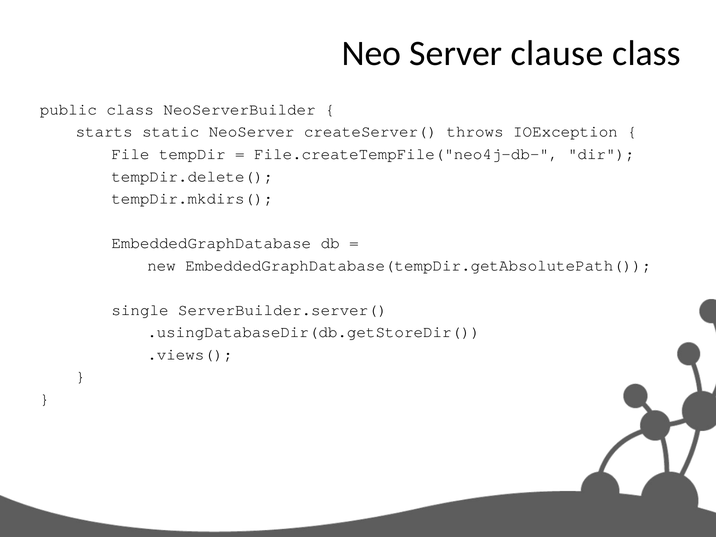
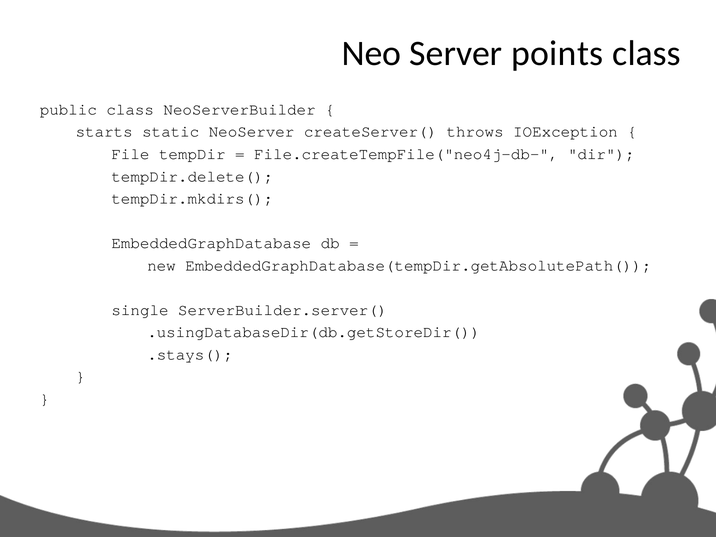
clause: clause -> points
.views(: .views( -> .stays(
